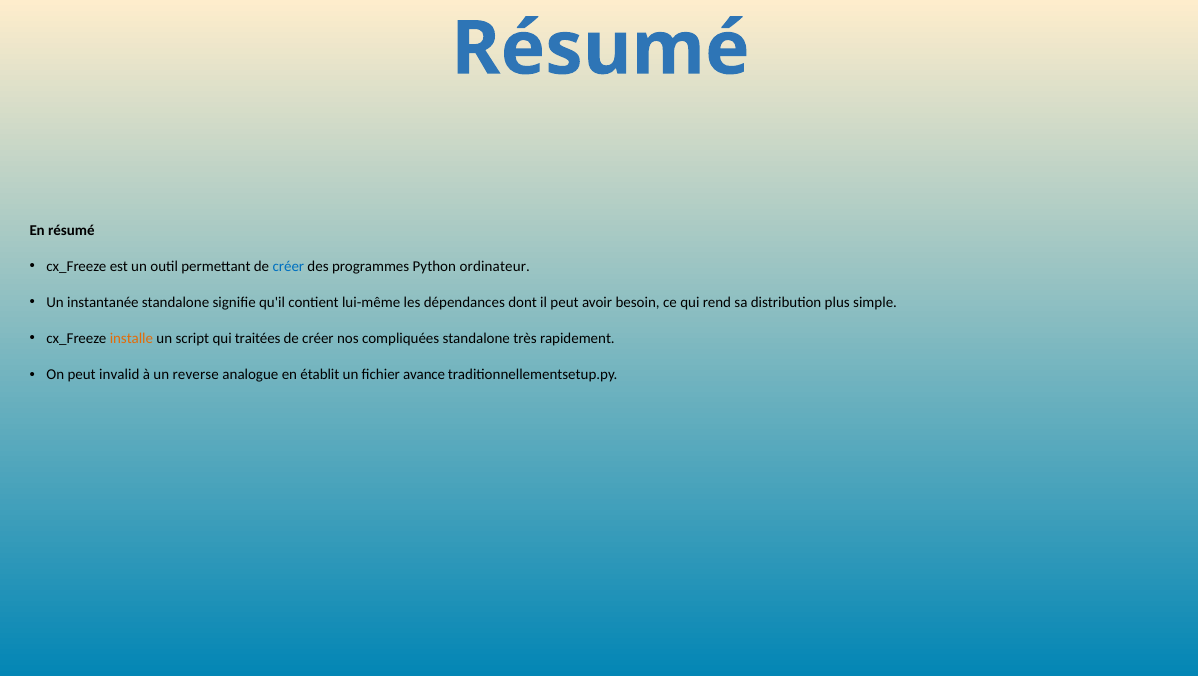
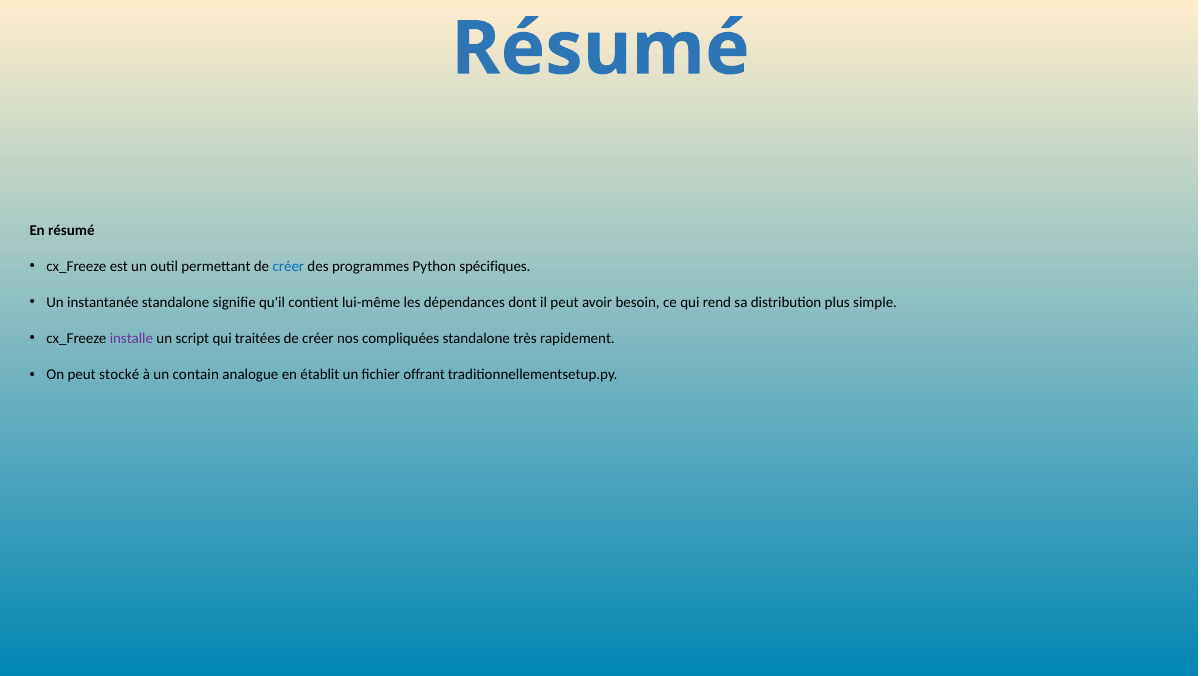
ordinateur: ordinateur -> spécifiques
installe colour: orange -> purple
invalid: invalid -> stocké
reverse: reverse -> contain
avance: avance -> offrant
